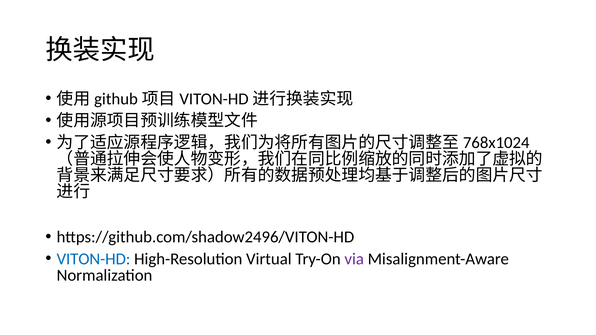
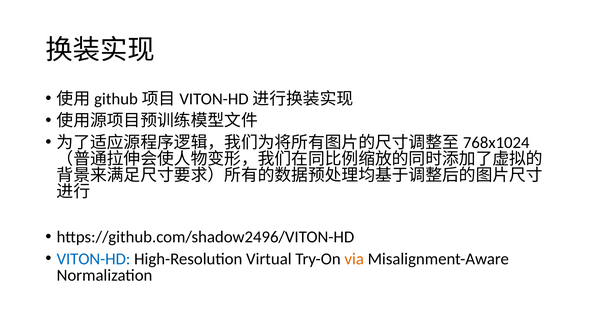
via colour: purple -> orange
